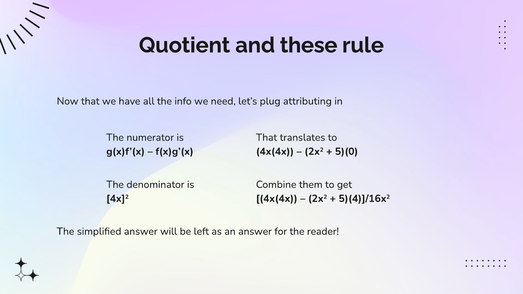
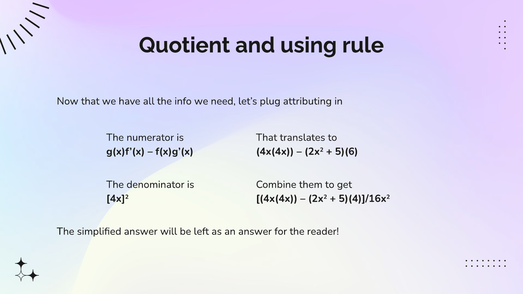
these: these -> using
5)(0: 5)(0 -> 5)(6
